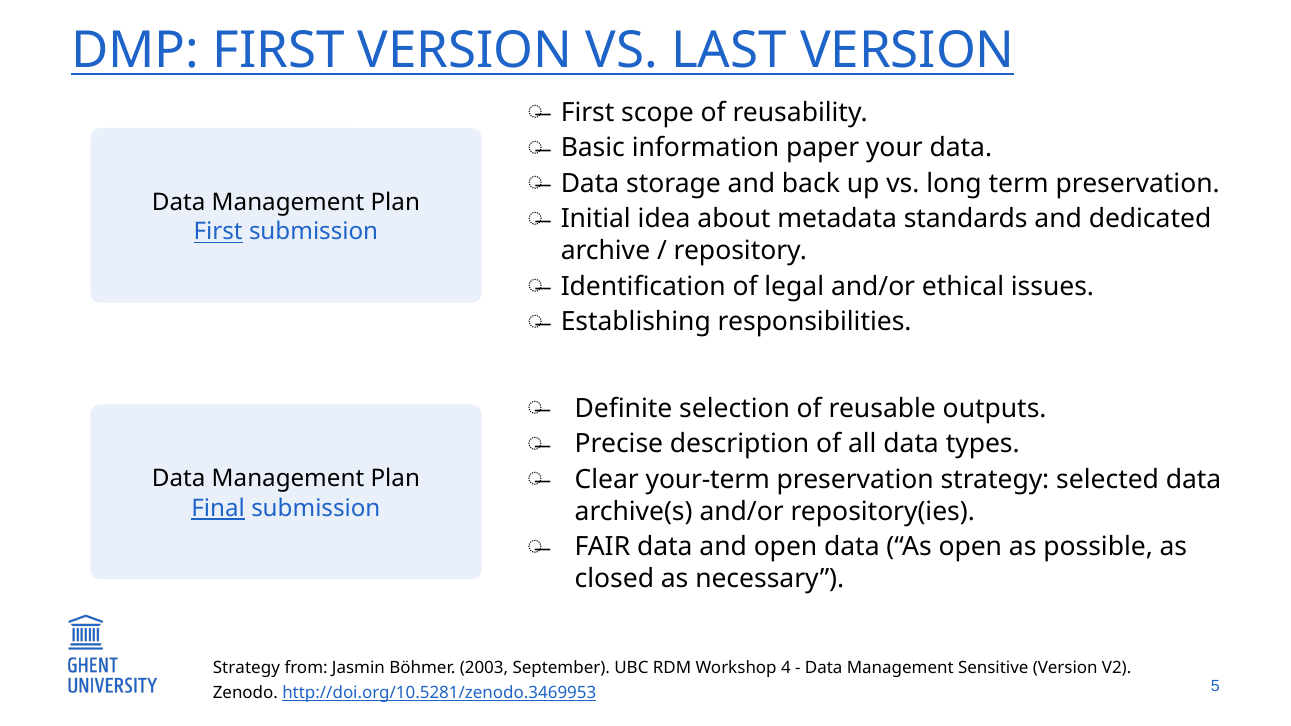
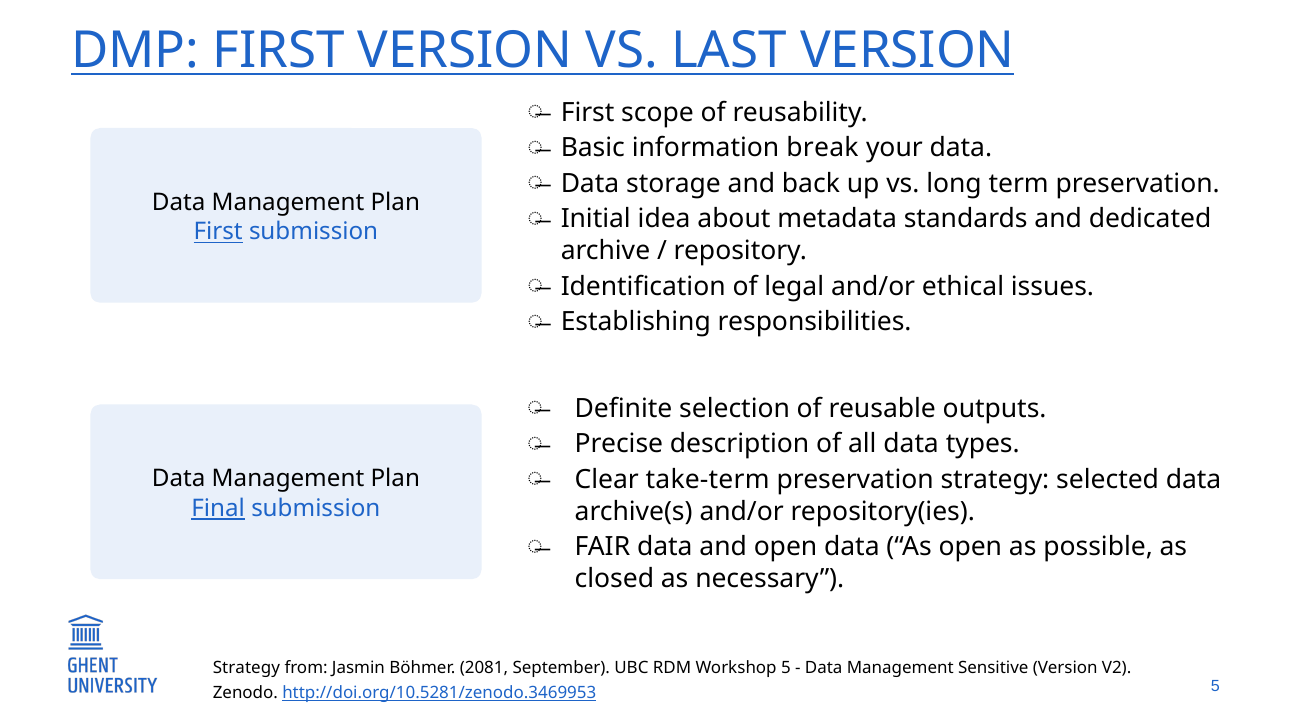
paper: paper -> break
your-term: your-term -> take-term
2003: 2003 -> 2081
Workshop 4: 4 -> 5
